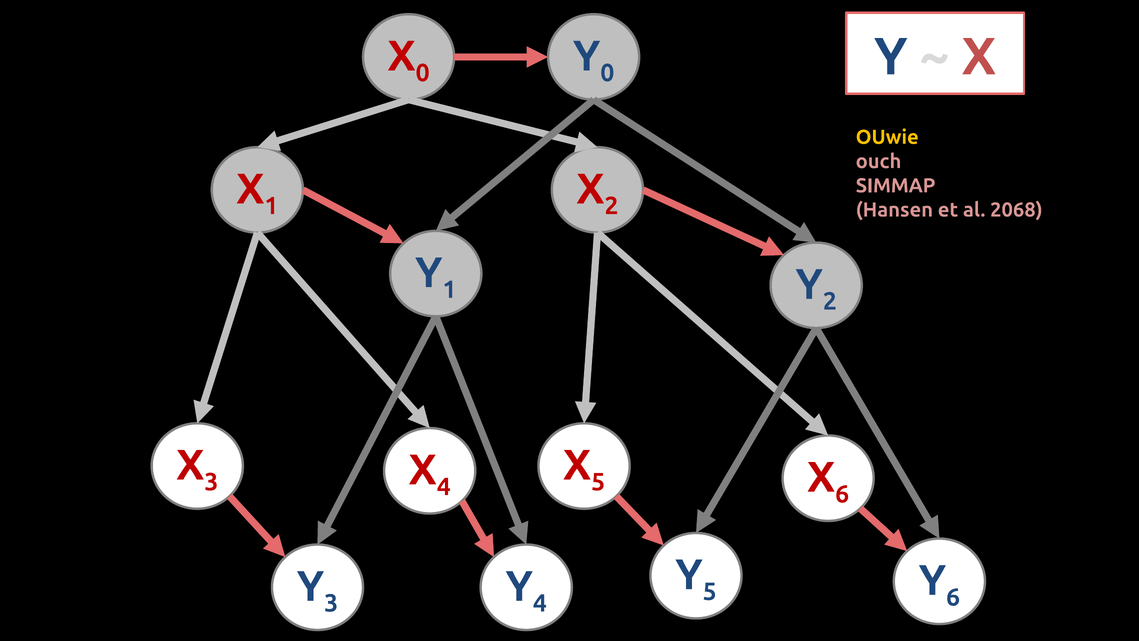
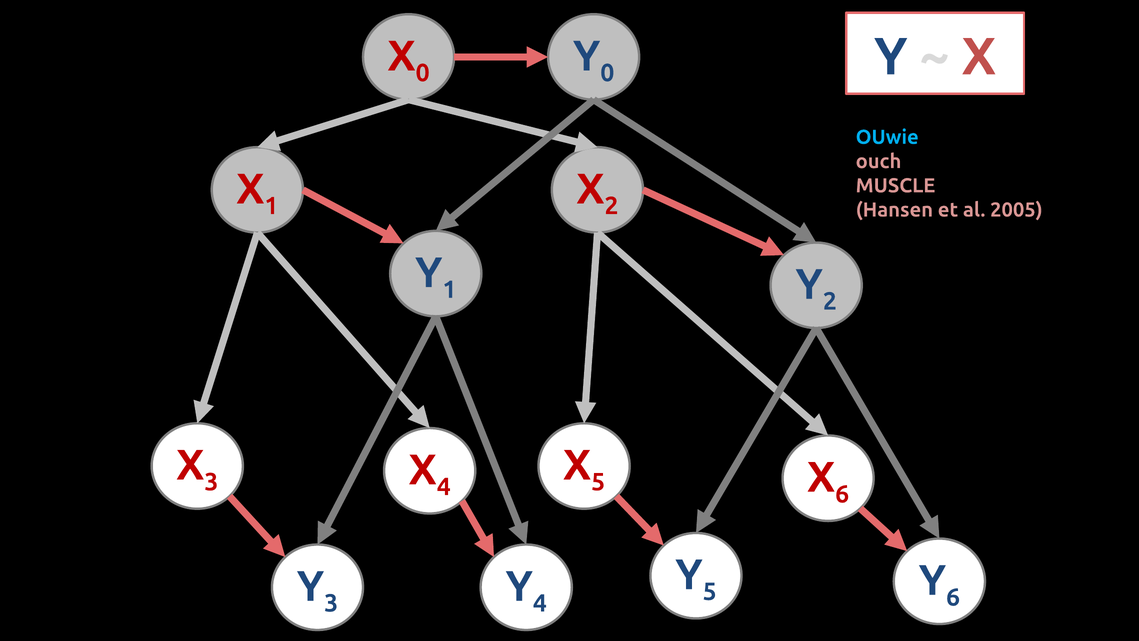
OUwie colour: yellow -> light blue
SIMMAP: SIMMAP -> MUSCLE
2068: 2068 -> 2005
